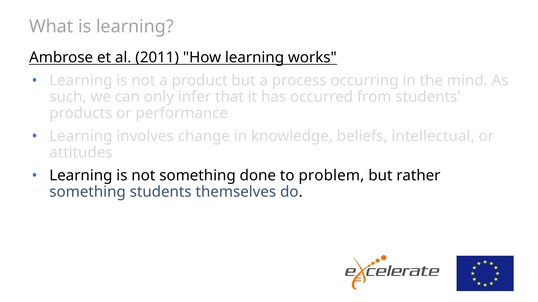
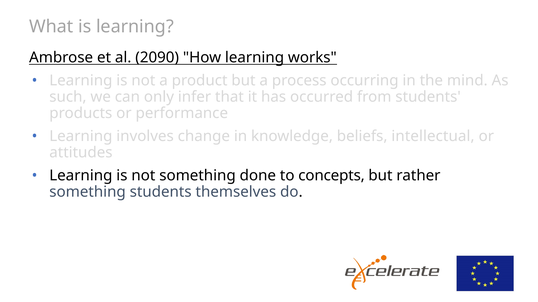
2011: 2011 -> 2090
problem: problem -> concepts
